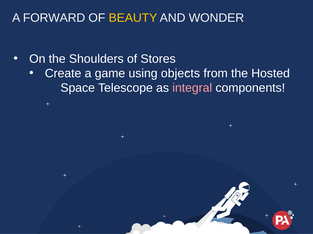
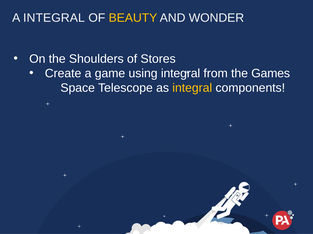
A FORWARD: FORWARD -> INTEGRAL
using objects: objects -> integral
Hosted: Hosted -> Games
integral at (192, 88) colour: pink -> yellow
